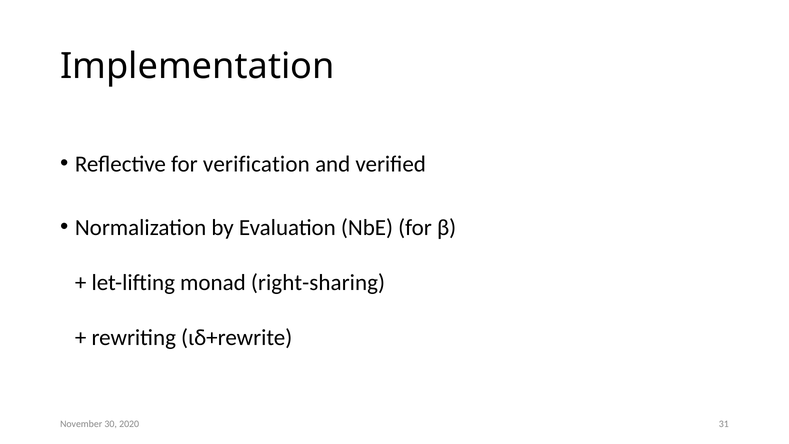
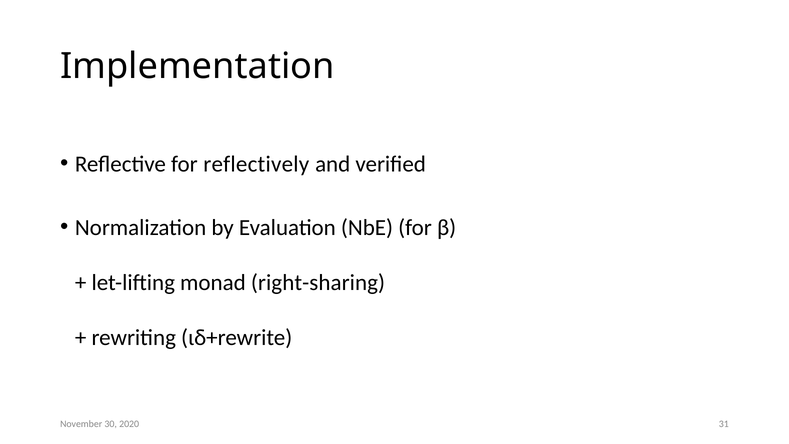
verification: verification -> reflectively
